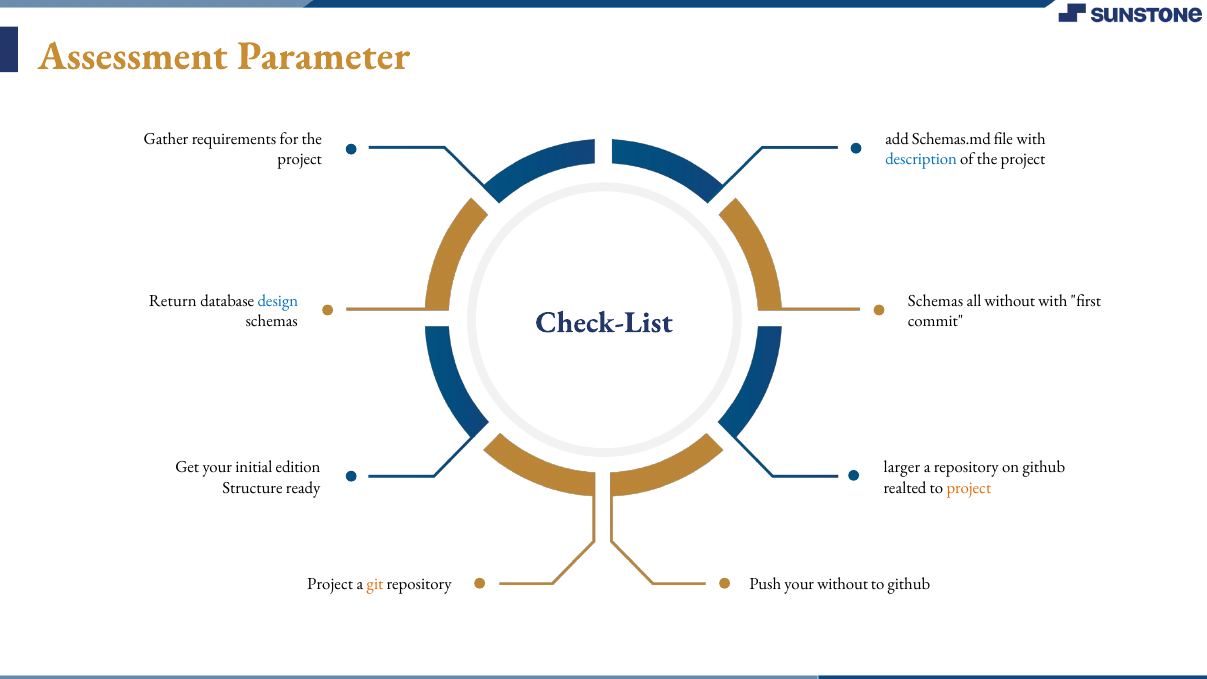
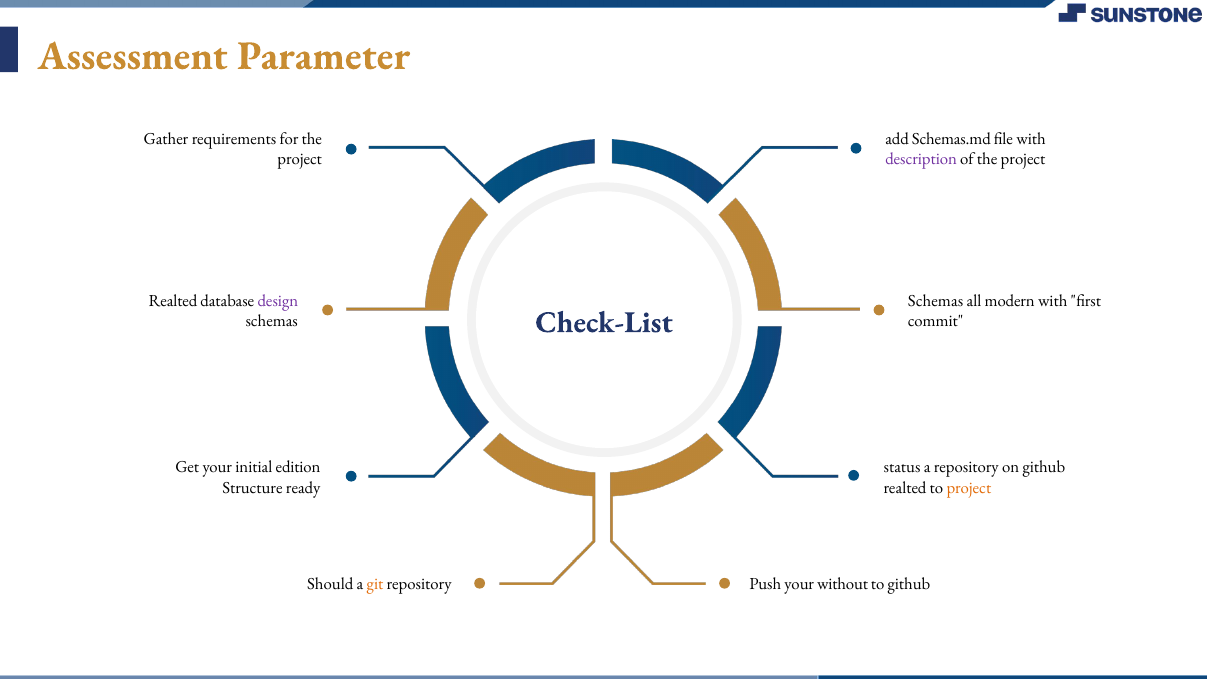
description colour: blue -> purple
Return at (173, 301): Return -> Realted
design colour: blue -> purple
all without: without -> modern
larger: larger -> status
Project at (330, 584): Project -> Should
